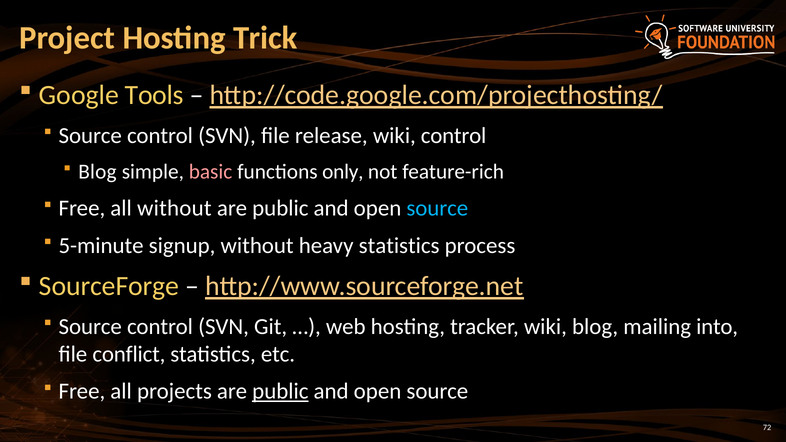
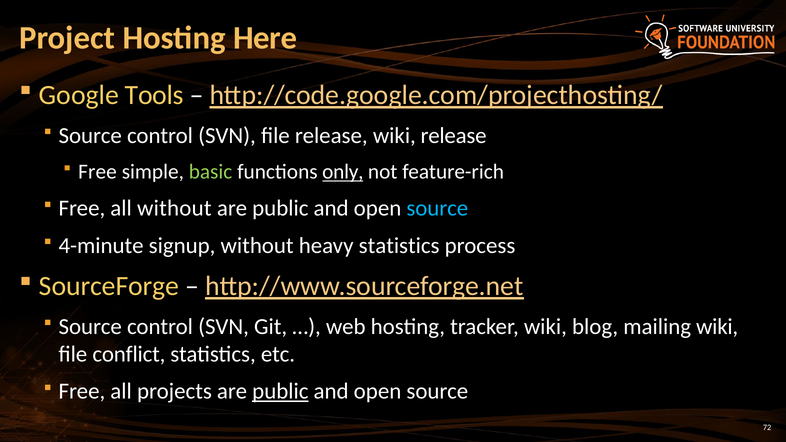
Trick: Trick -> Here
wiki control: control -> release
Blog at (97, 172): Blog -> Free
basic colour: pink -> light green
only underline: none -> present
5-minute: 5-minute -> 4-minute
mailing into: into -> wiki
